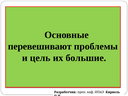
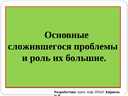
перевешивают: перевешивают -> сложившегося
цель: цель -> роль
